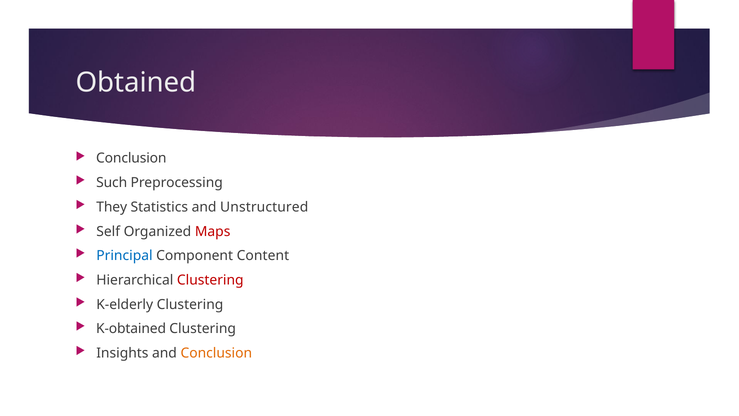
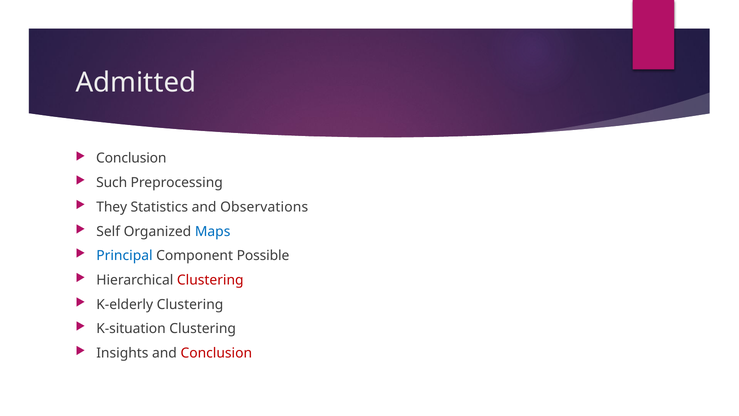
Obtained: Obtained -> Admitted
Unstructured: Unstructured -> Observations
Maps colour: red -> blue
Content: Content -> Possible
K-obtained: K-obtained -> K-situation
Conclusion at (216, 353) colour: orange -> red
